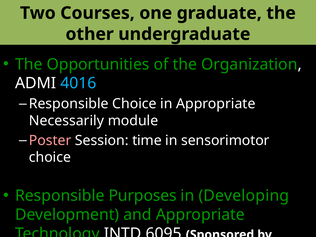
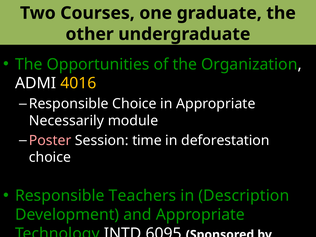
4016 colour: light blue -> yellow
sensorimotor: sensorimotor -> deforestation
Purposes: Purposes -> Teachers
Developing: Developing -> Description
